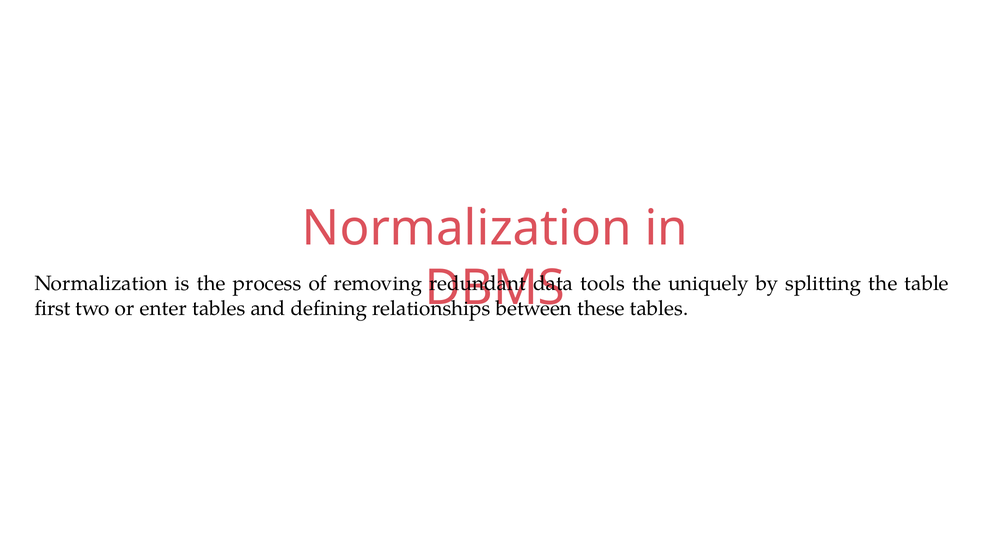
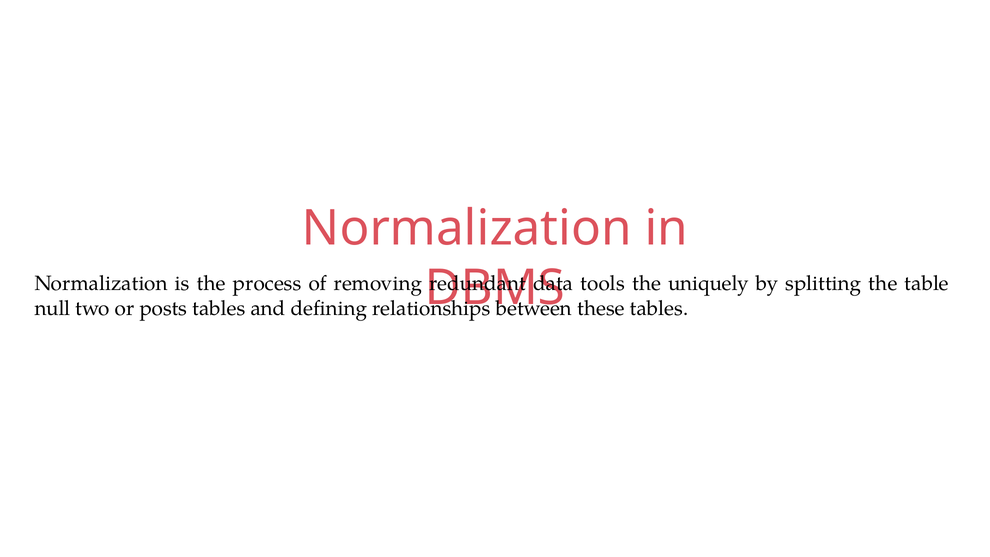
first: first -> null
enter: enter -> posts
